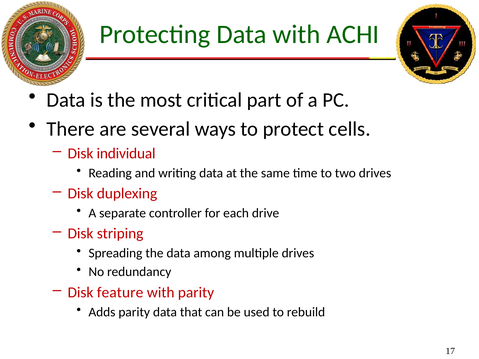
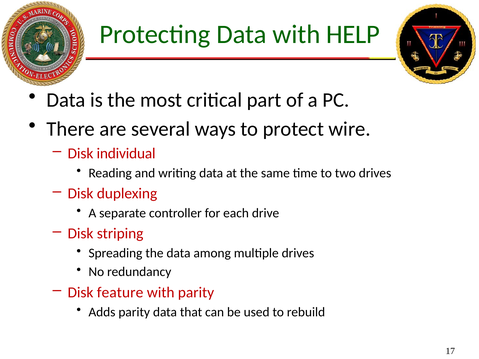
ACHI: ACHI -> HELP
cells: cells -> wire
